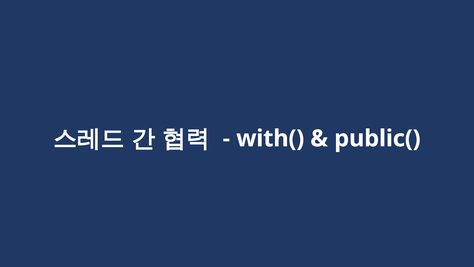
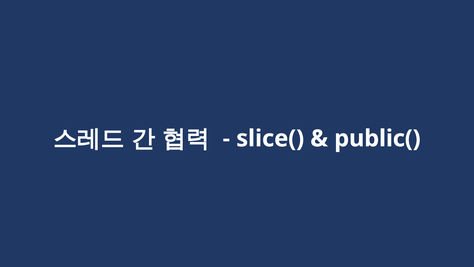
with(: with( -> slice(
